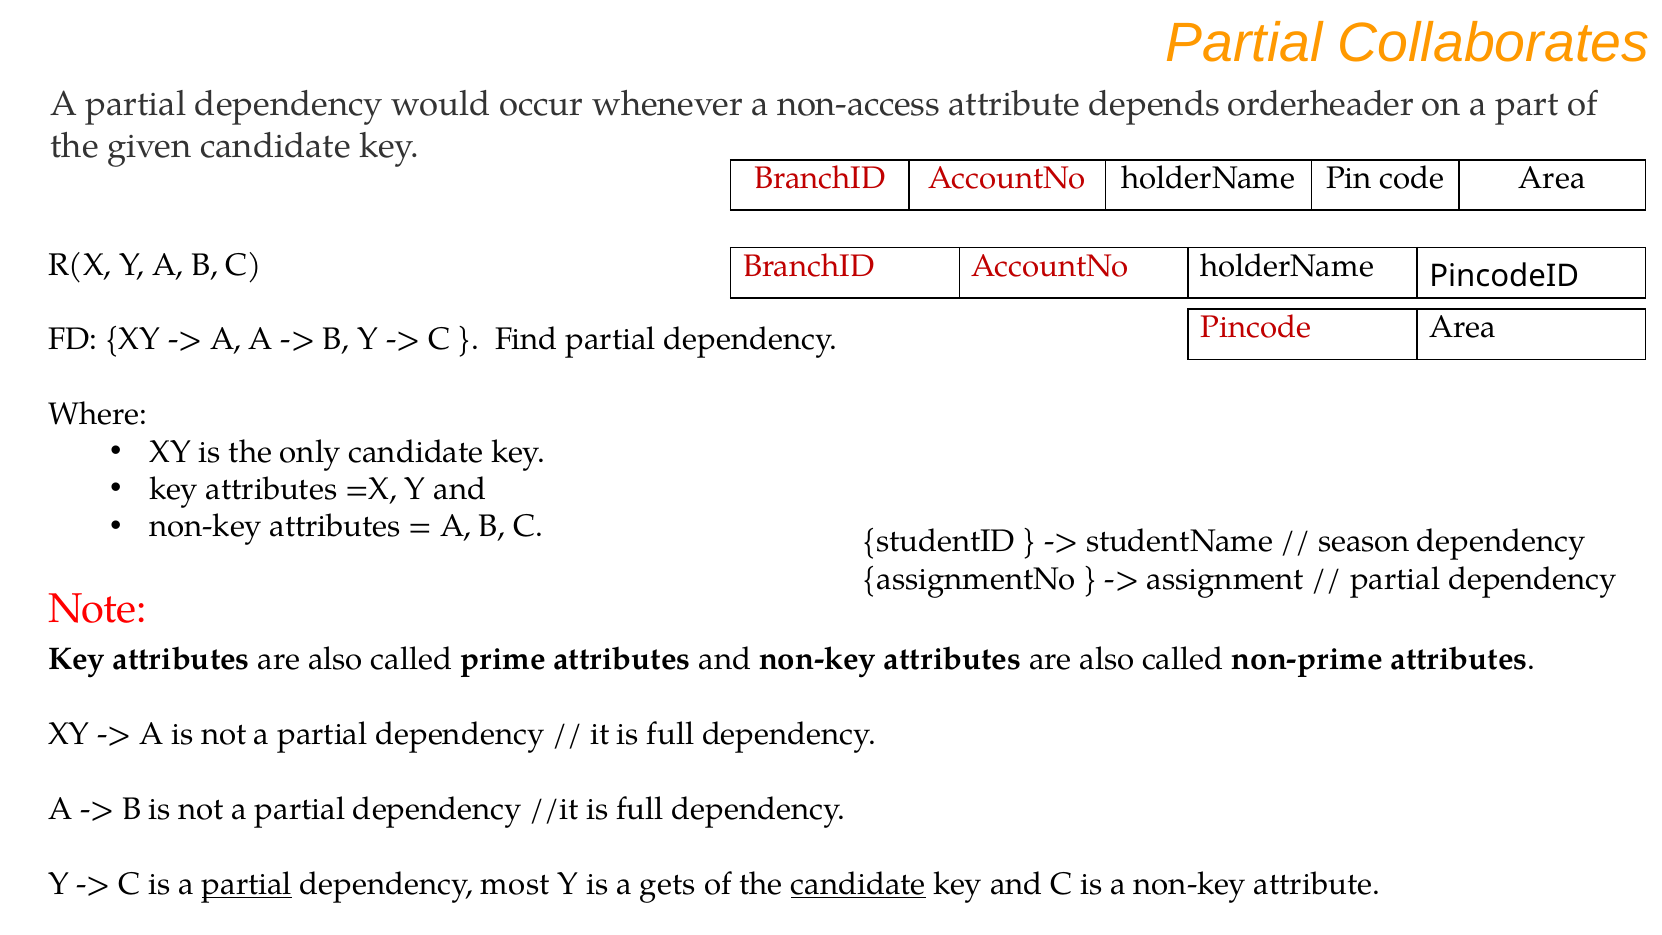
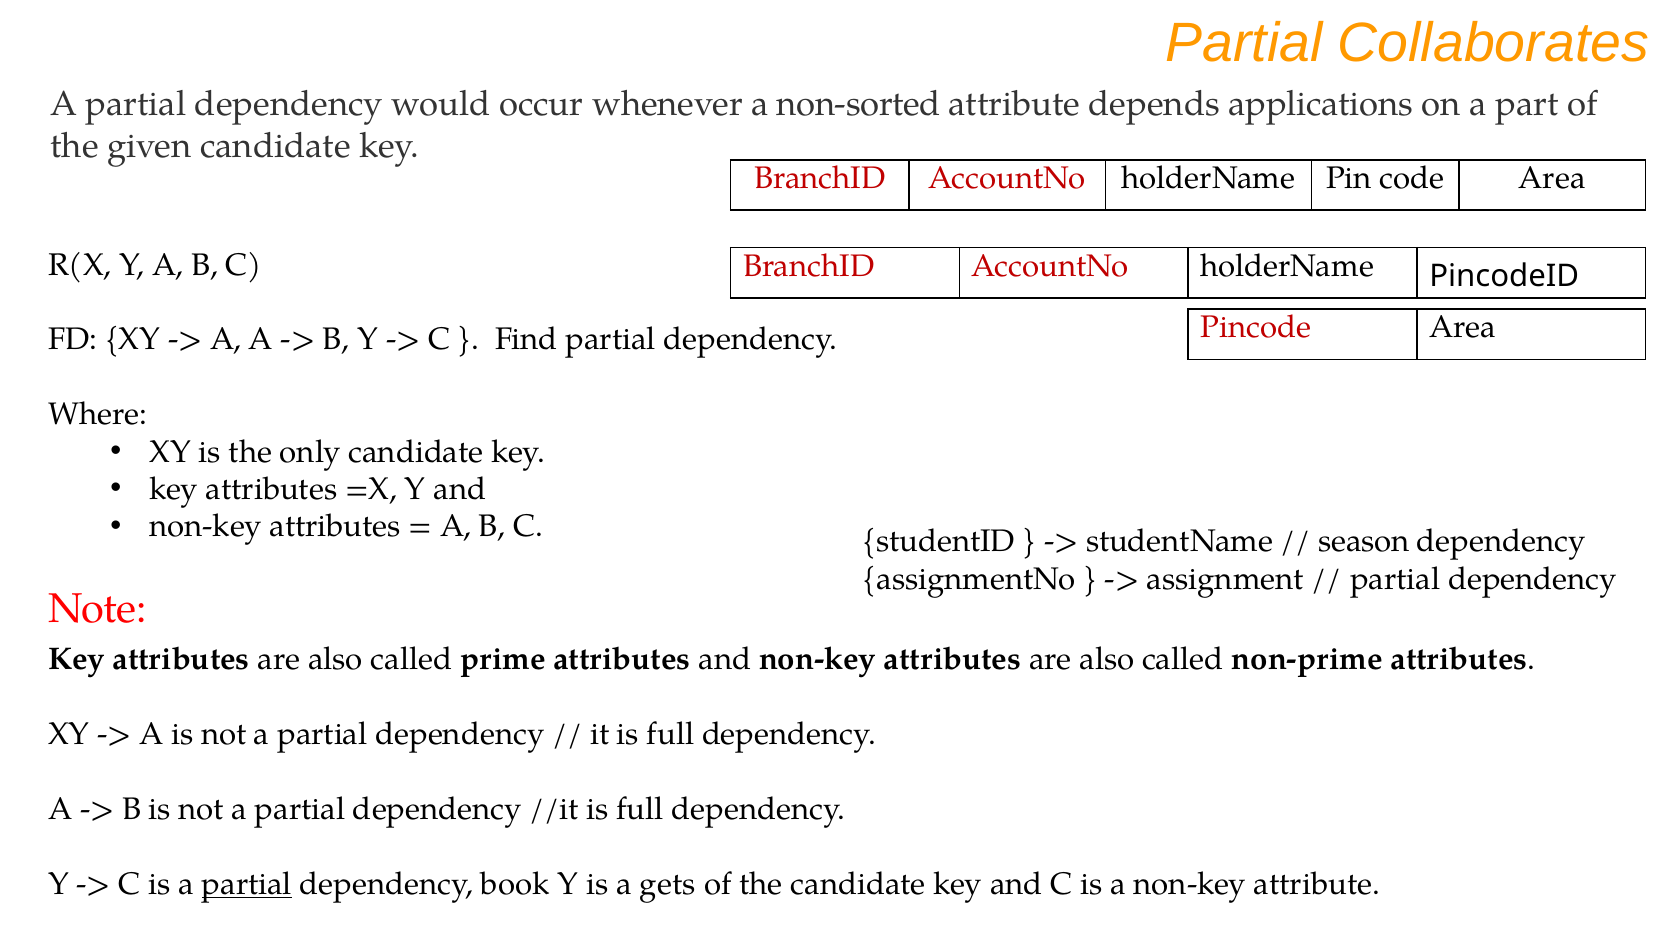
non-access: non-access -> non-sorted
orderheader: orderheader -> applications
most: most -> book
candidate at (858, 884) underline: present -> none
